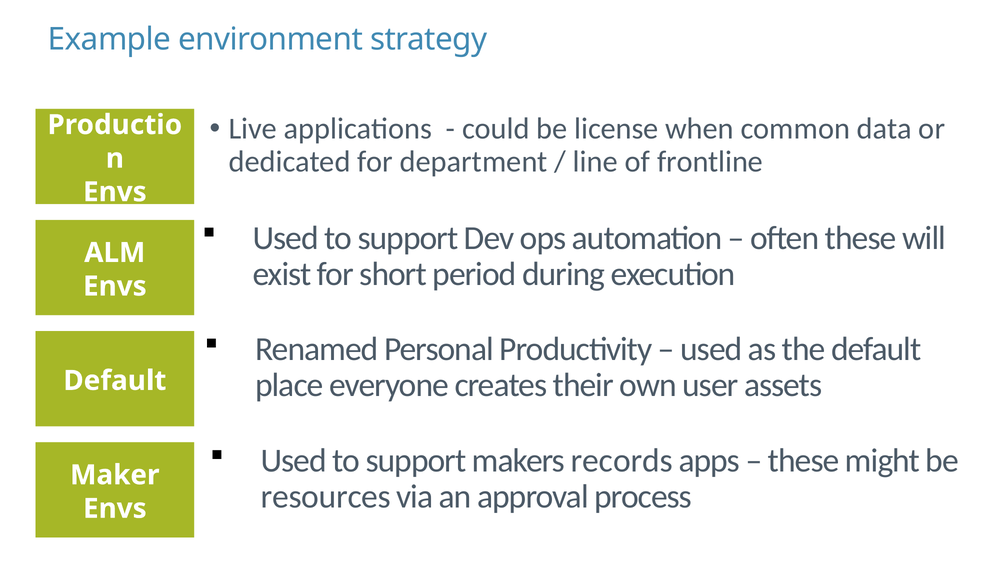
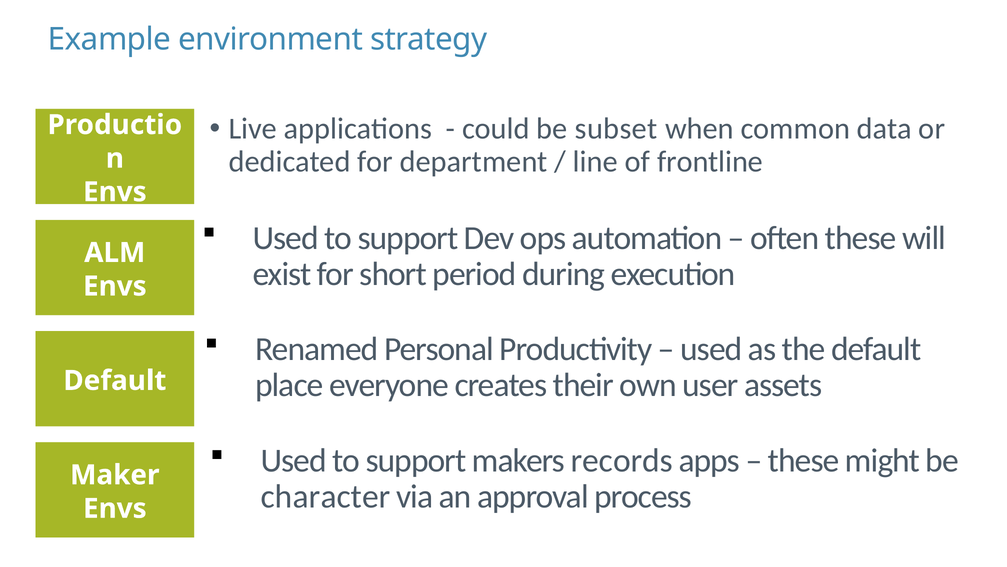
license: license -> subset
resources: resources -> character
